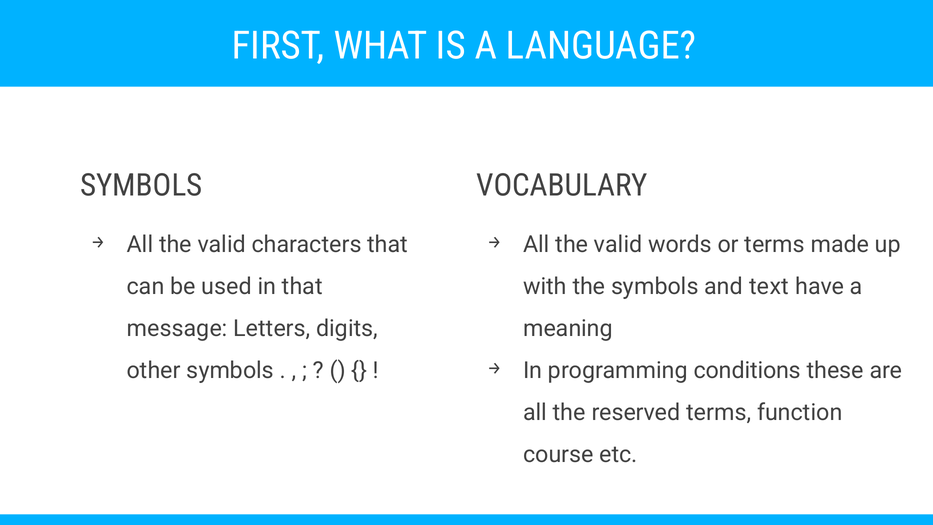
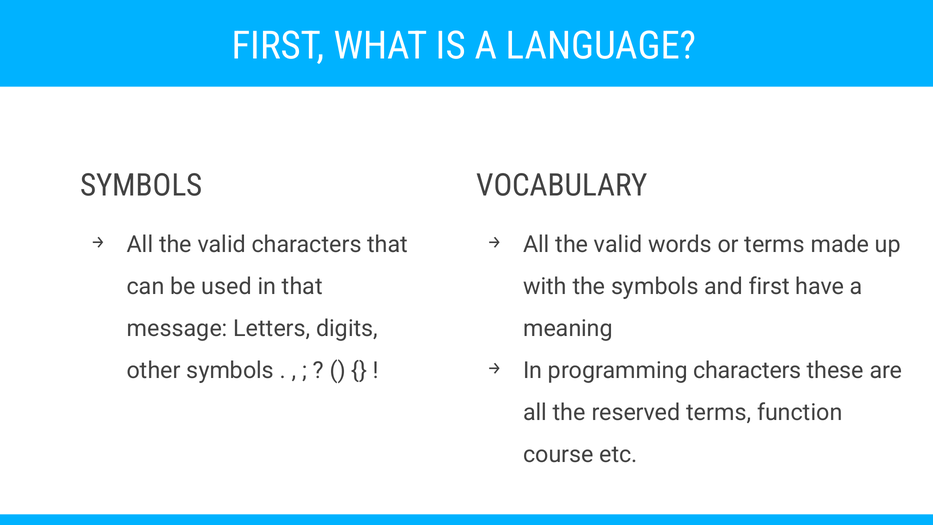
and text: text -> first
programming conditions: conditions -> characters
